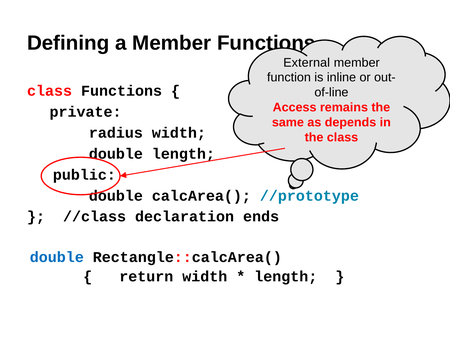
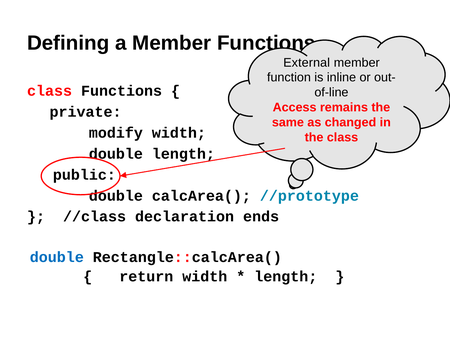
depends: depends -> changed
radius: radius -> modify
